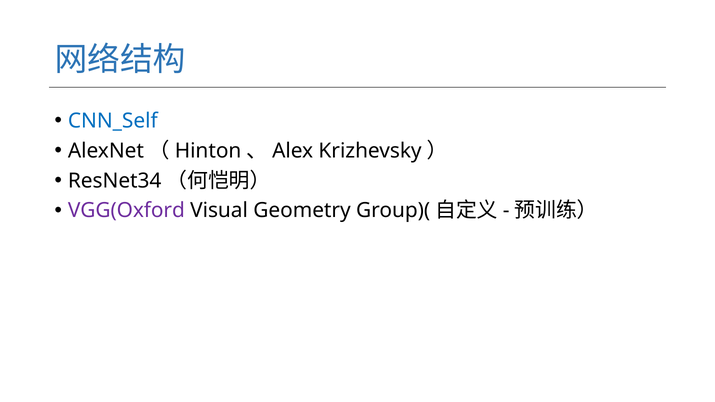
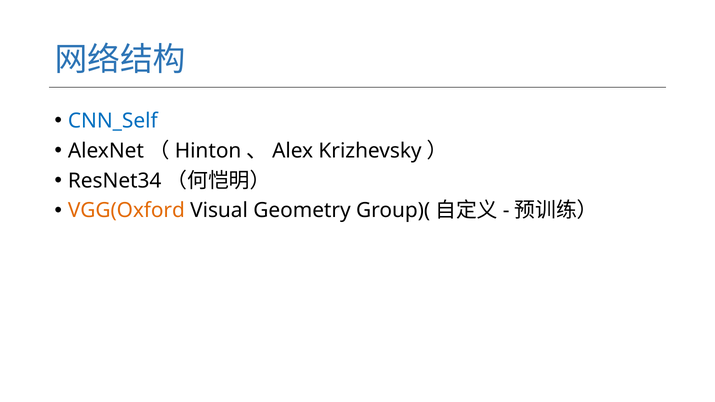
VGG(Oxford colour: purple -> orange
